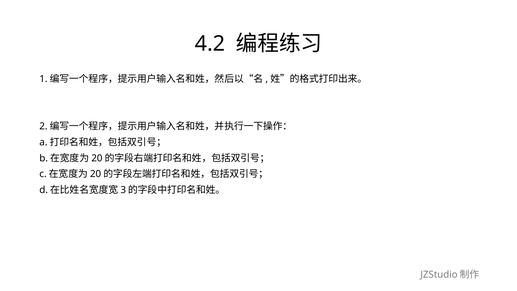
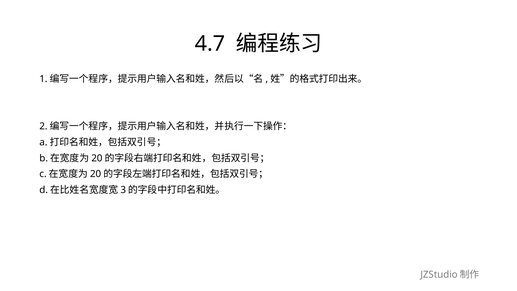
4.2: 4.2 -> 4.7
